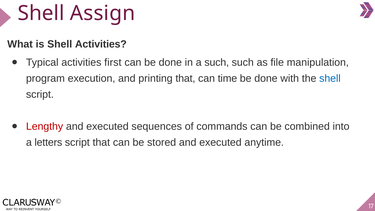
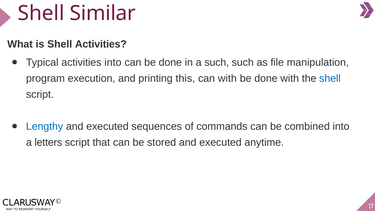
Assign: Assign -> Similar
activities first: first -> into
printing that: that -> this
can time: time -> with
Lengthy colour: red -> blue
